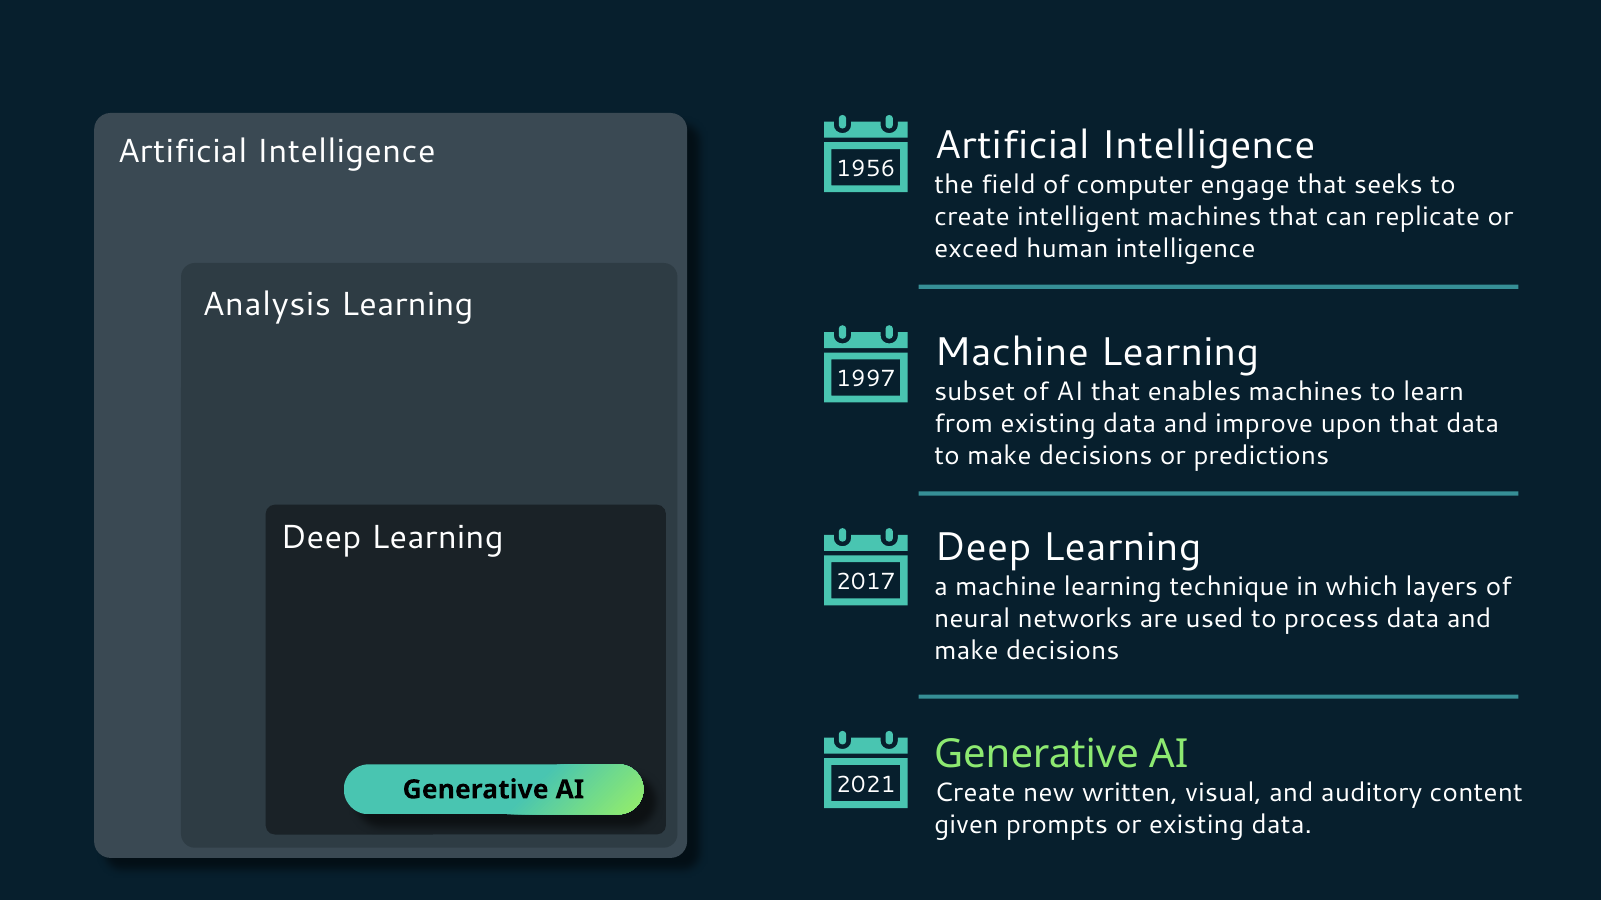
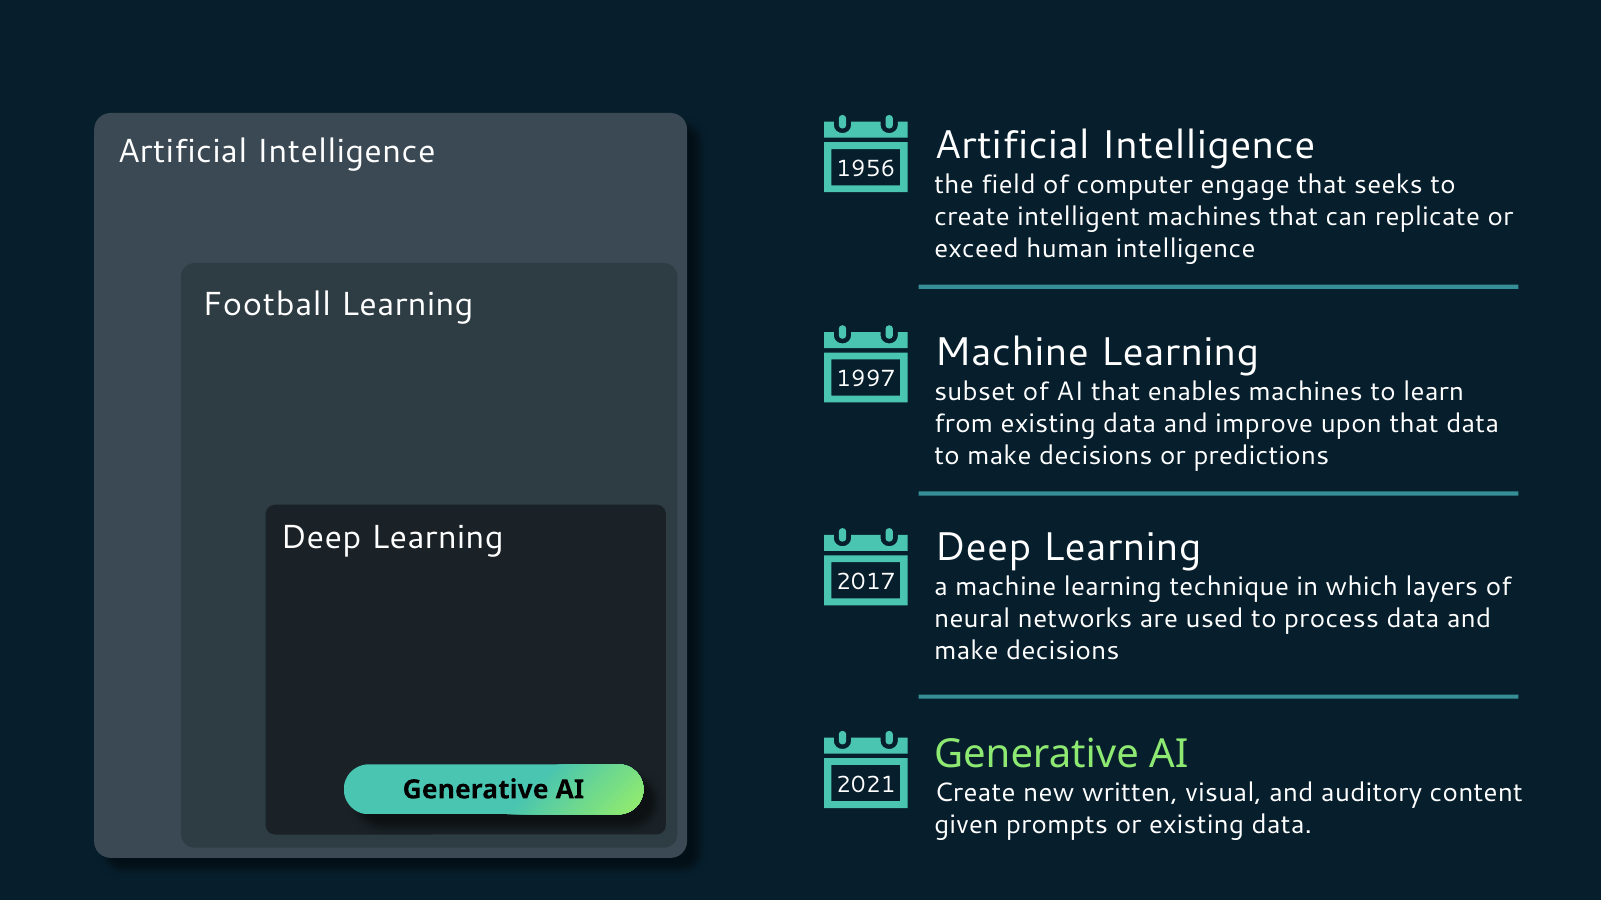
Analysis: Analysis -> Football
